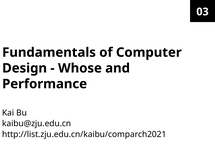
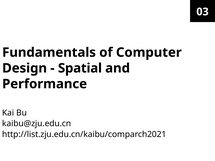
Whose: Whose -> Spatial
